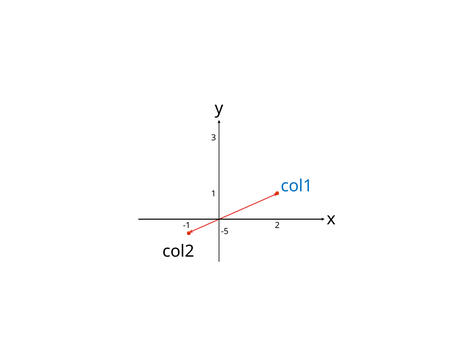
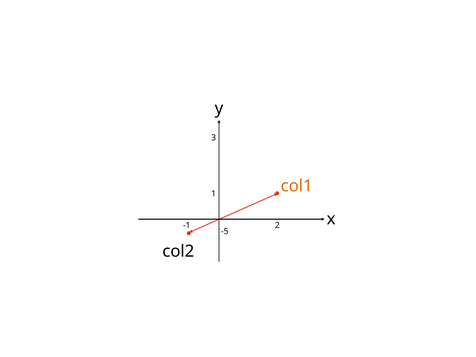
col1 colour: blue -> orange
